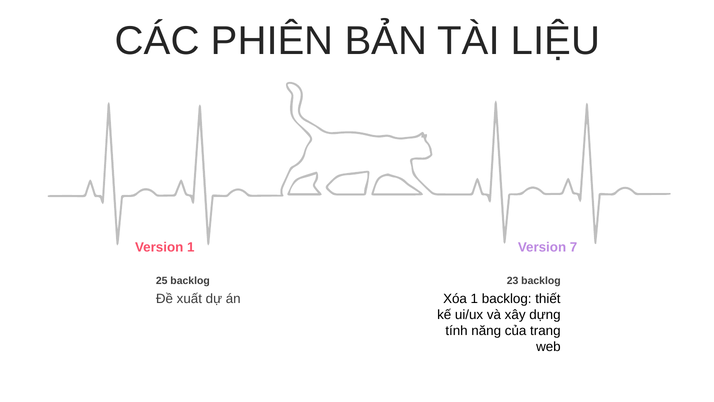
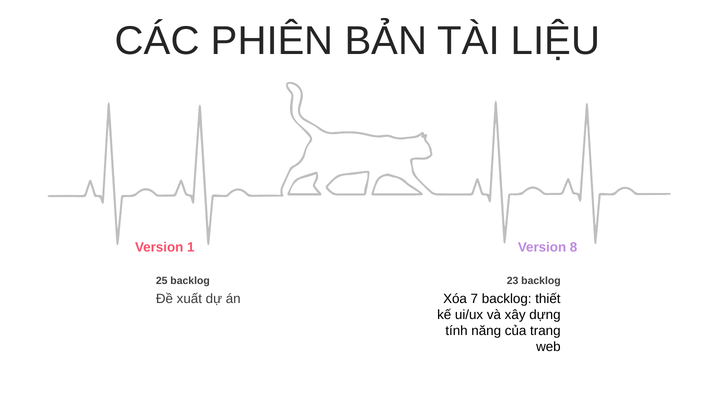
7: 7 -> 8
Xóa 1: 1 -> 7
